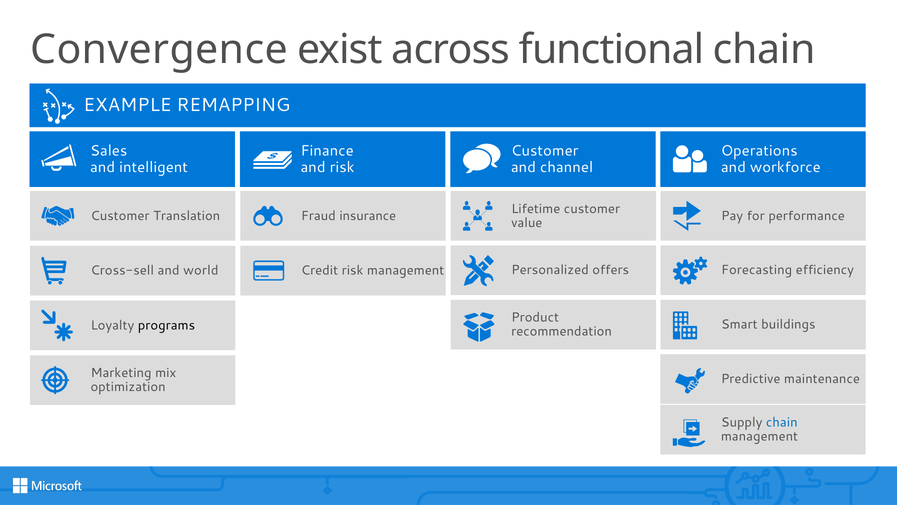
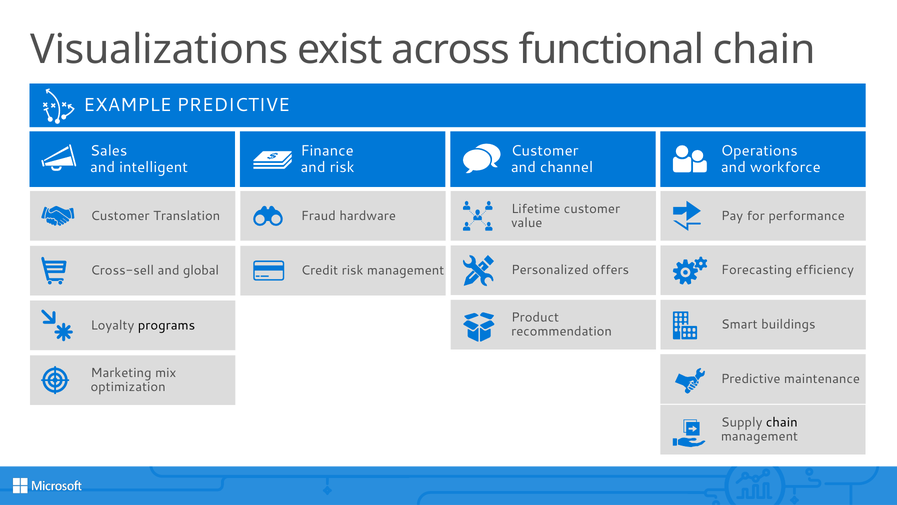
Convergence: Convergence -> Visualizations
EXAMPLE REMAPPING: REMAPPING -> PREDICTIVE
insurance: insurance -> hardware
world: world -> global
chain at (782, 422) colour: blue -> black
